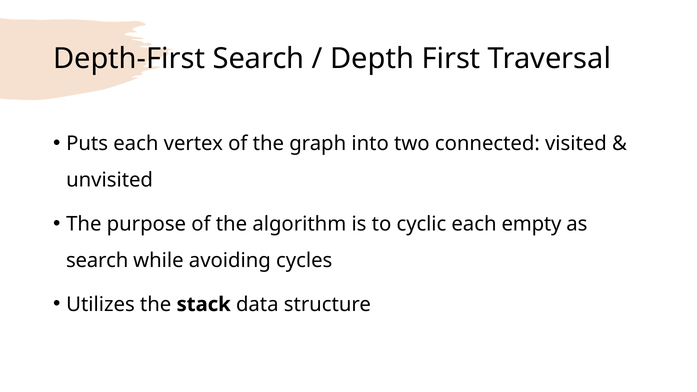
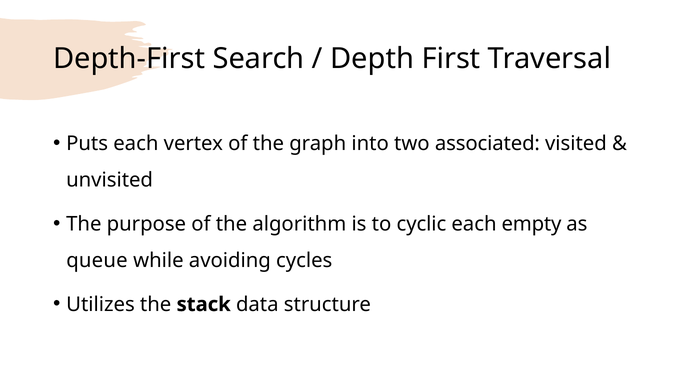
connected: connected -> associated
search at (97, 261): search -> queue
